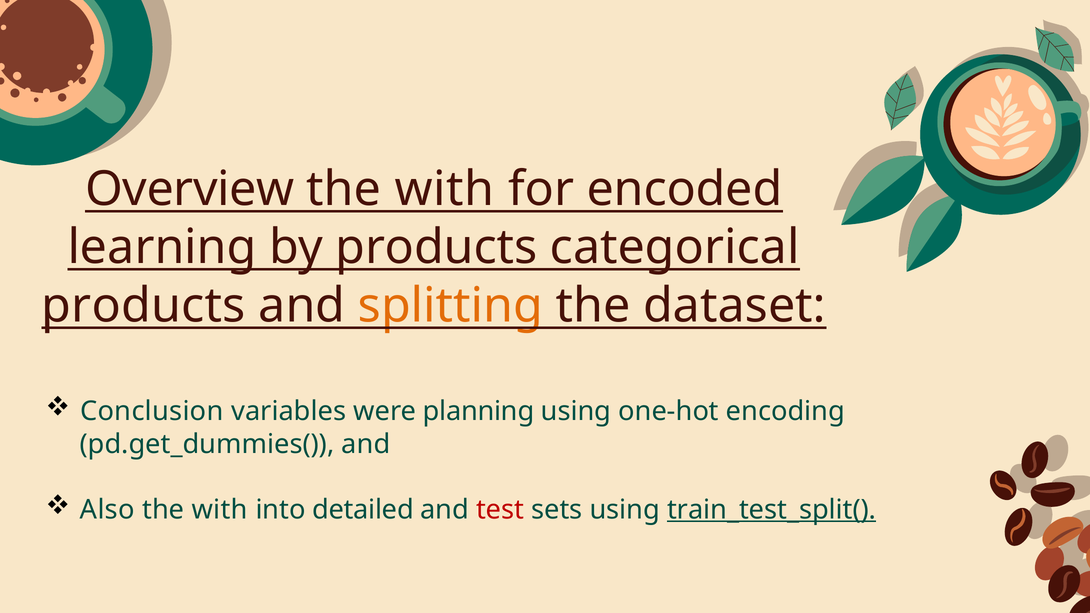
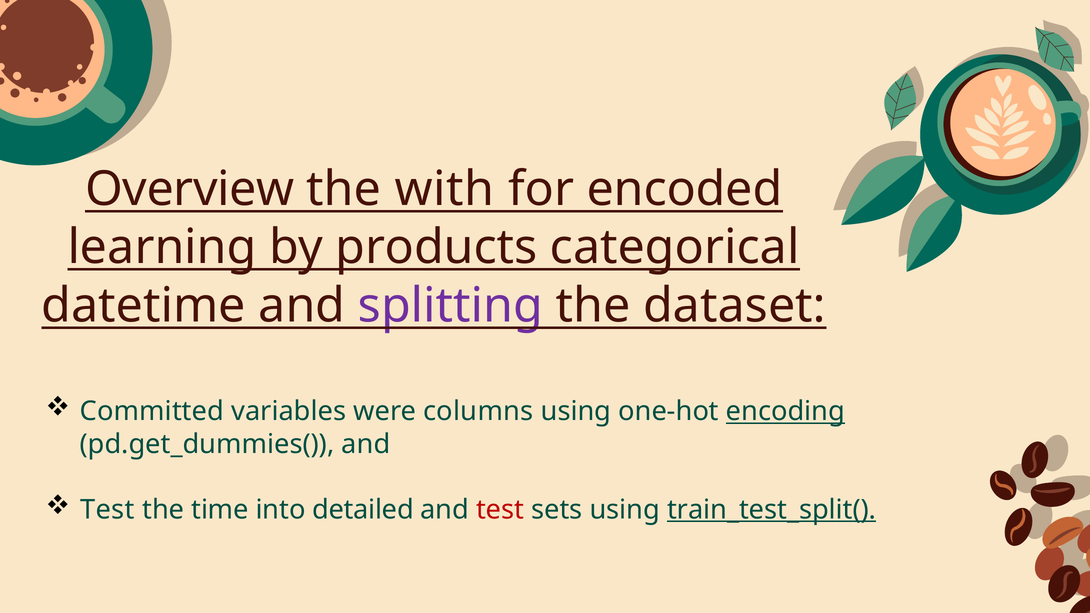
products at (143, 306): products -> datetime
splitting colour: orange -> purple
Conclusion: Conclusion -> Committed
planning: planning -> columns
encoding underline: none -> present
Also at (107, 510): Also -> Test
with at (220, 510): with -> time
